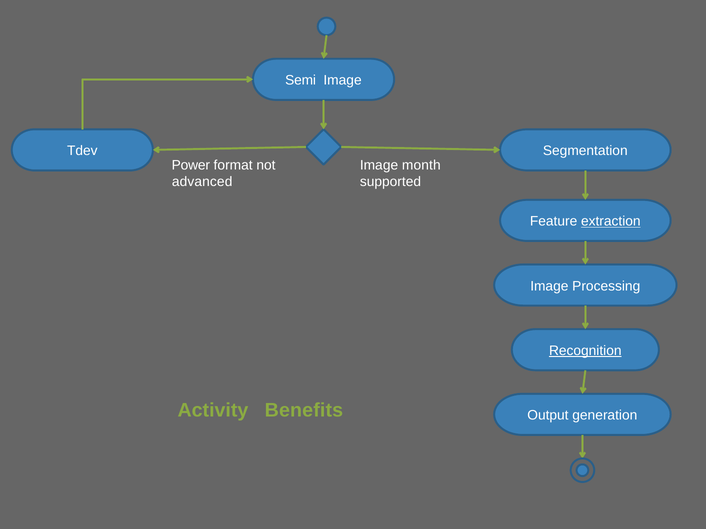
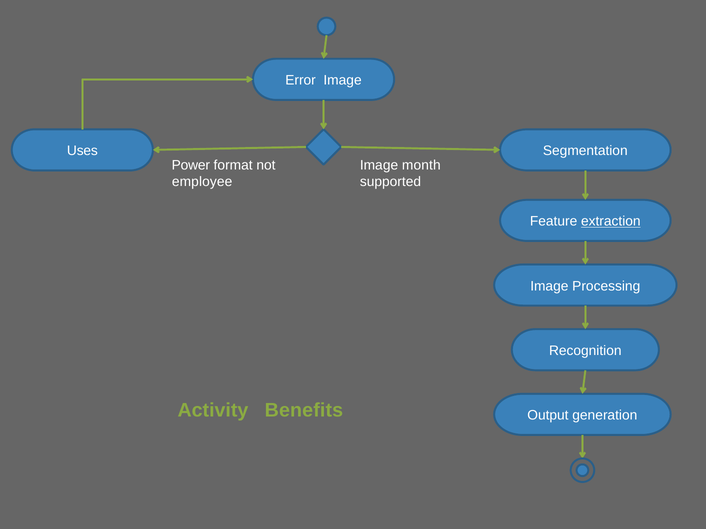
Semi: Semi -> Error
Tdev: Tdev -> Uses
advanced: advanced -> employee
Recognition underline: present -> none
